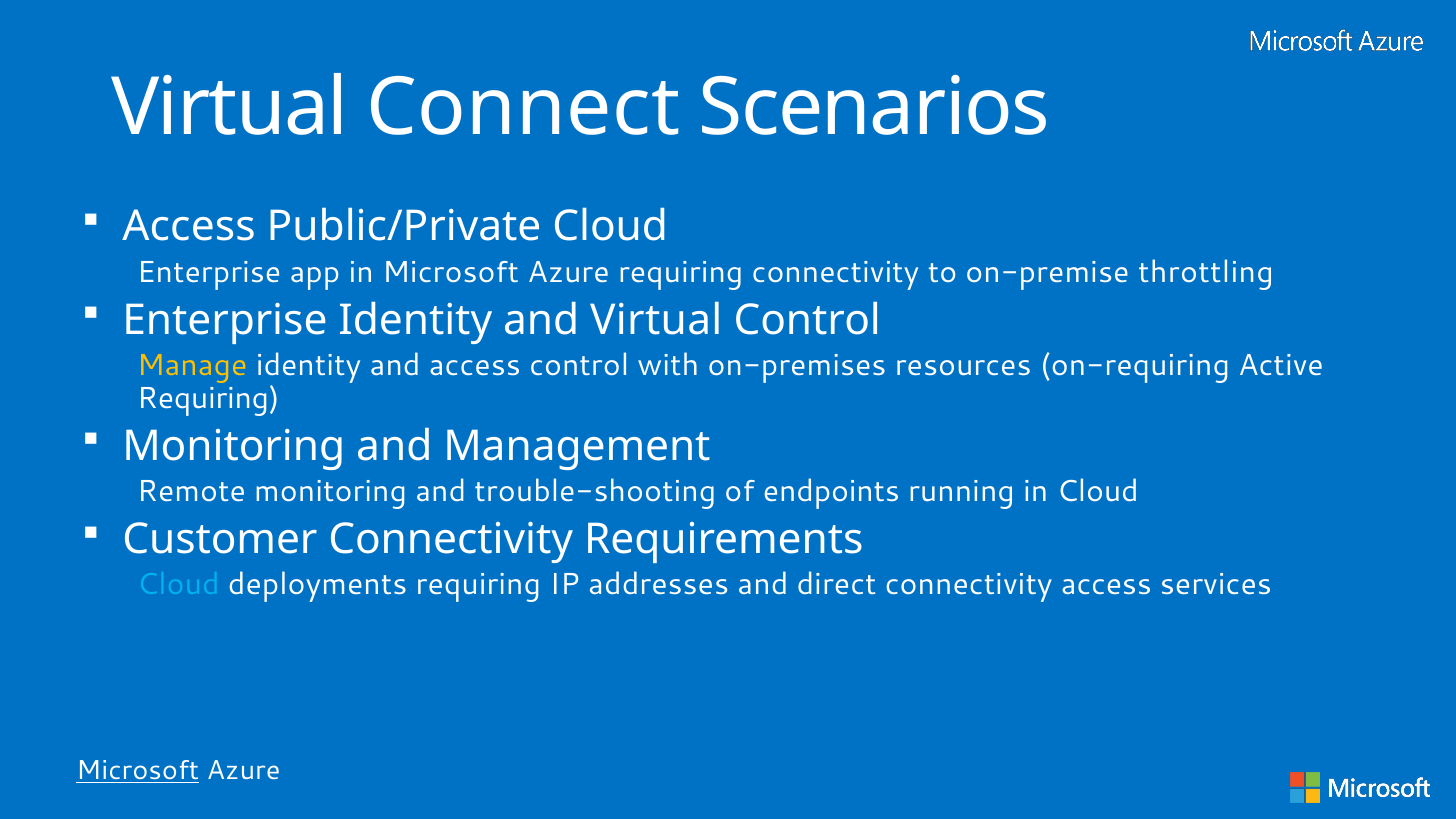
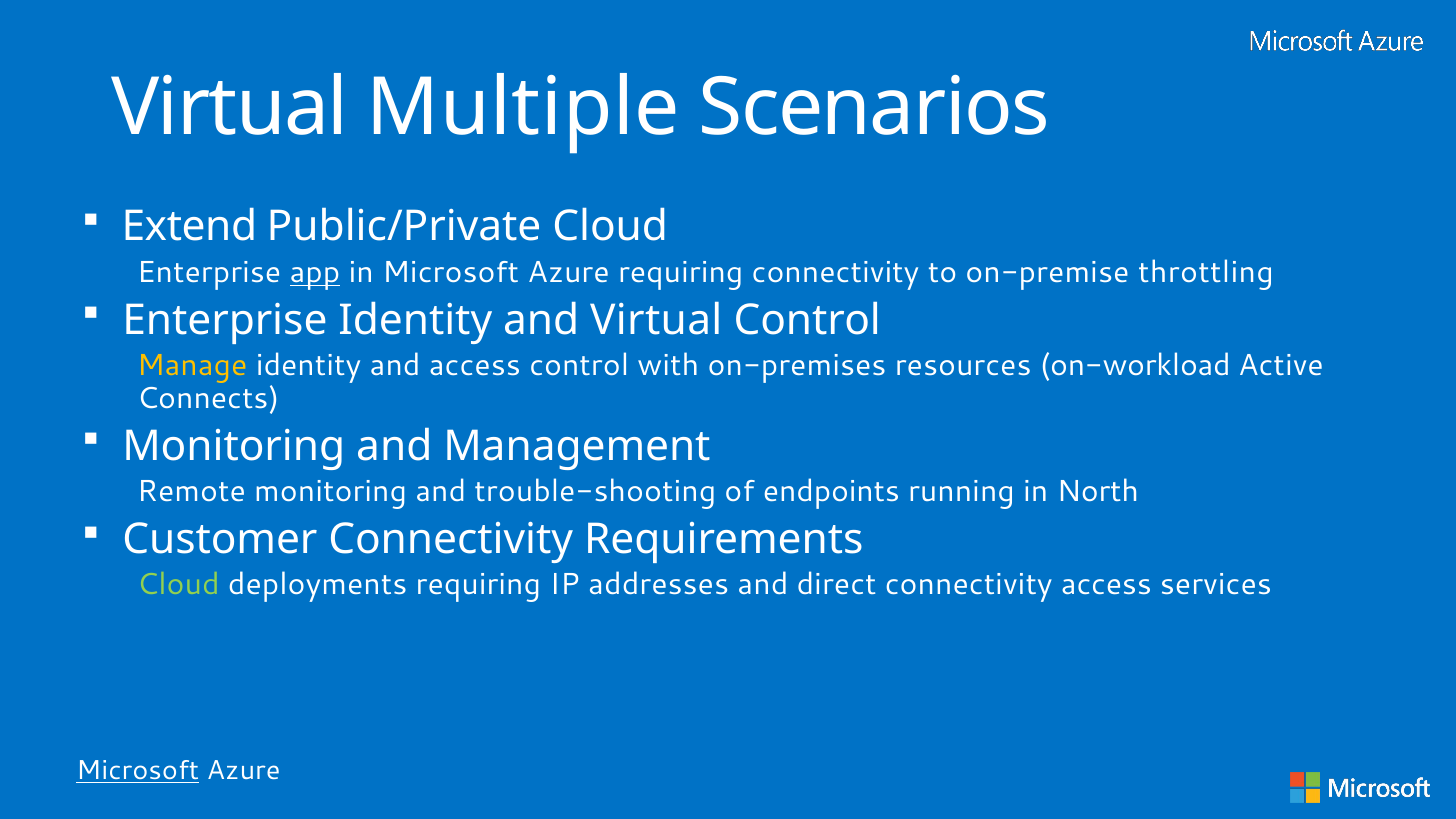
Connect: Connect -> Multiple
Access at (189, 227): Access -> Extend
app underline: none -> present
on-requiring: on-requiring -> on-workload
Requiring at (208, 398): Requiring -> Connects
in Cloud: Cloud -> North
Cloud at (178, 585) colour: light blue -> light green
